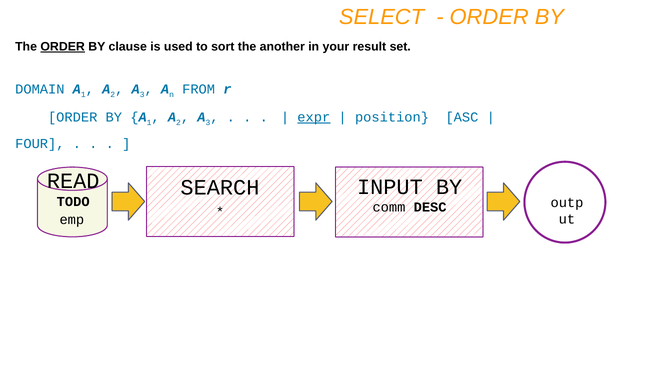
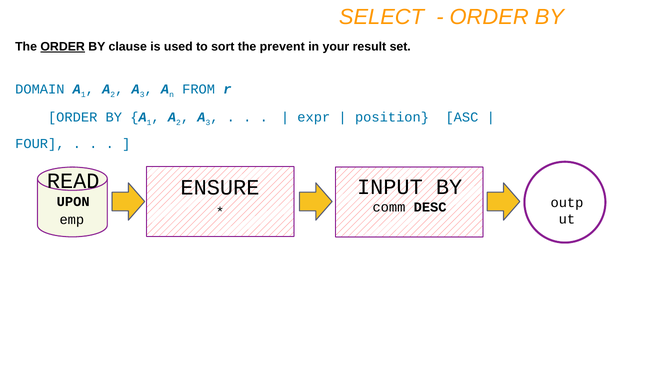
another: another -> prevent
expr underline: present -> none
SEARCH: SEARCH -> ENSURE
TODO: TODO -> UPON
